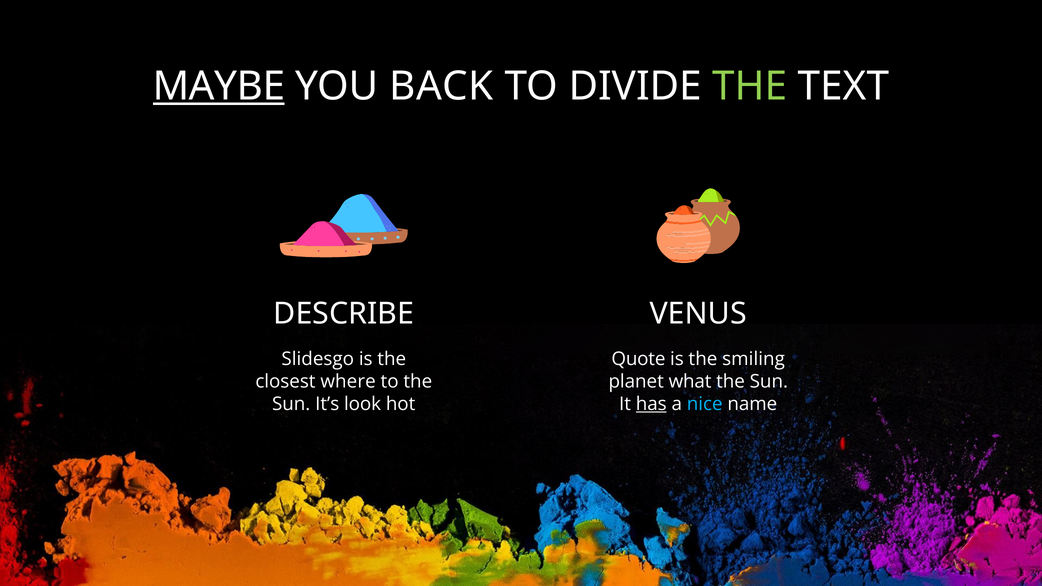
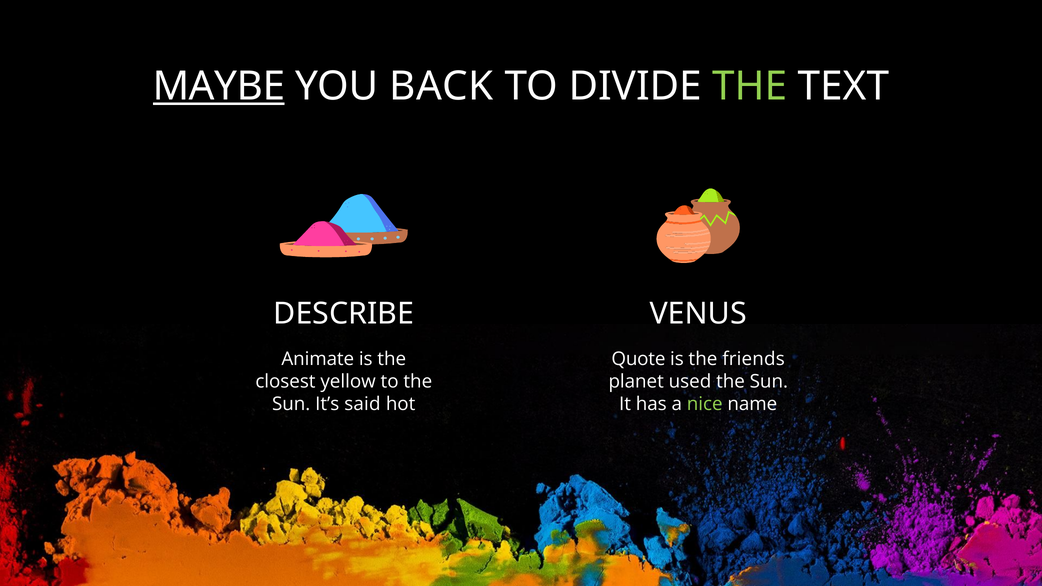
Slidesgo: Slidesgo -> Animate
smiling: smiling -> friends
where: where -> yellow
what: what -> used
look: look -> said
has underline: present -> none
nice colour: light blue -> light green
